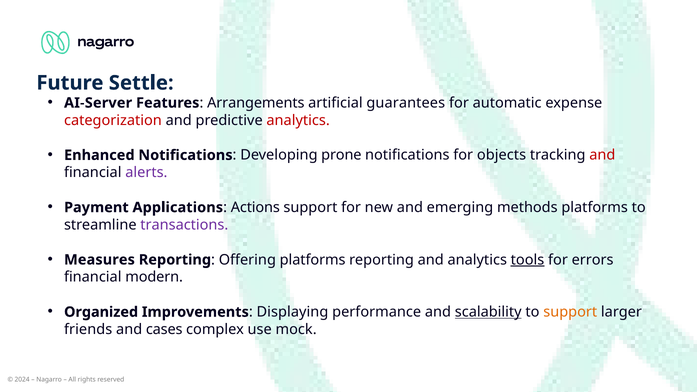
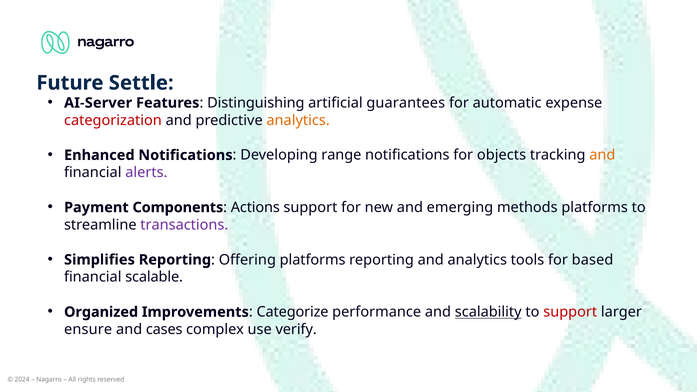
Arrangements: Arrangements -> Distinguishing
analytics at (298, 120) colour: red -> orange
prone: prone -> range
and at (602, 155) colour: red -> orange
Applications: Applications -> Components
Measures: Measures -> Simplifies
tools underline: present -> none
errors: errors -> based
modern: modern -> scalable
Displaying: Displaying -> Categorize
support at (570, 312) colour: orange -> red
friends: friends -> ensure
mock: mock -> verify
